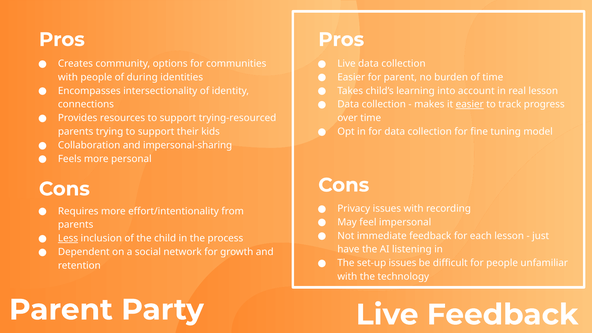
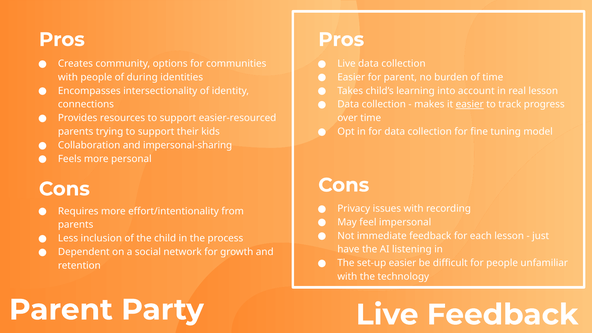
trying-resourced: trying-resourced -> easier-resourced
Less underline: present -> none
set-up issues: issues -> easier
